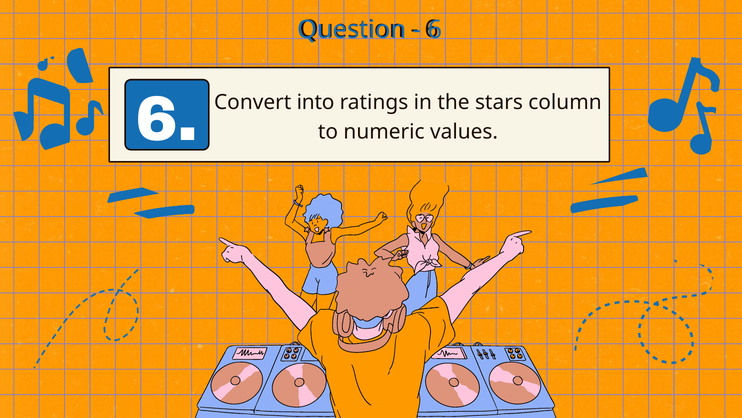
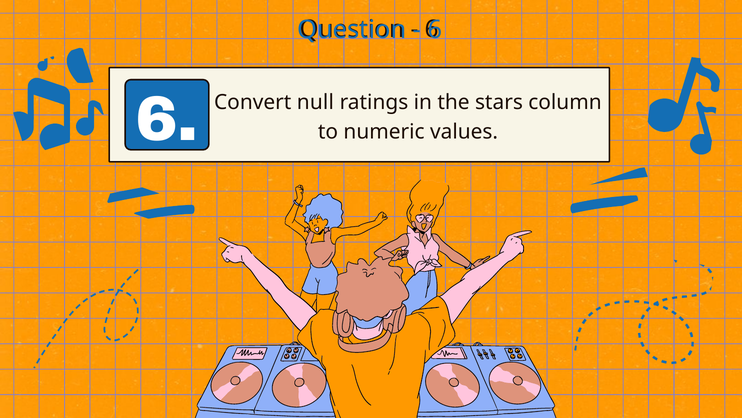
into: into -> null
